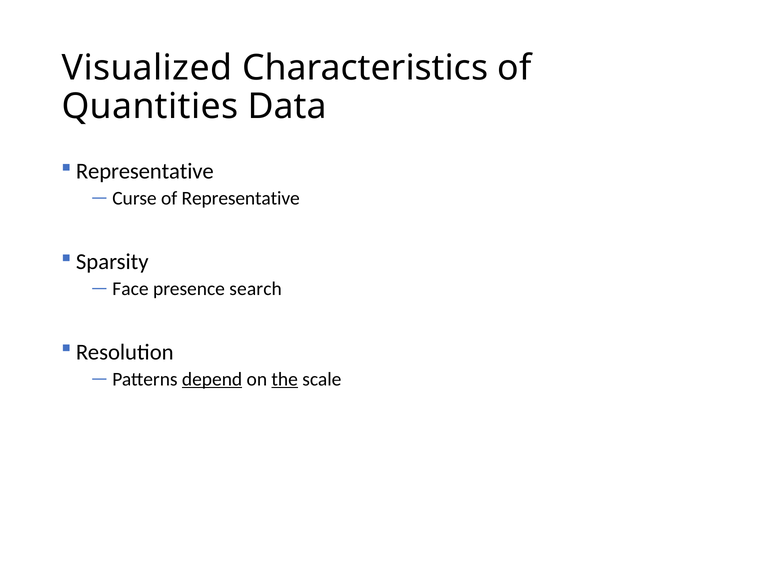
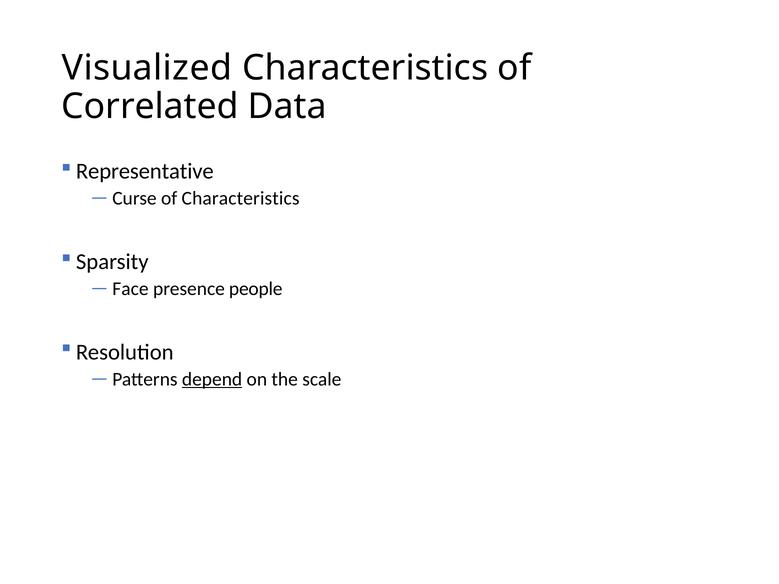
Quantities: Quantities -> Correlated
of Representative: Representative -> Characteristics
search: search -> people
the underline: present -> none
